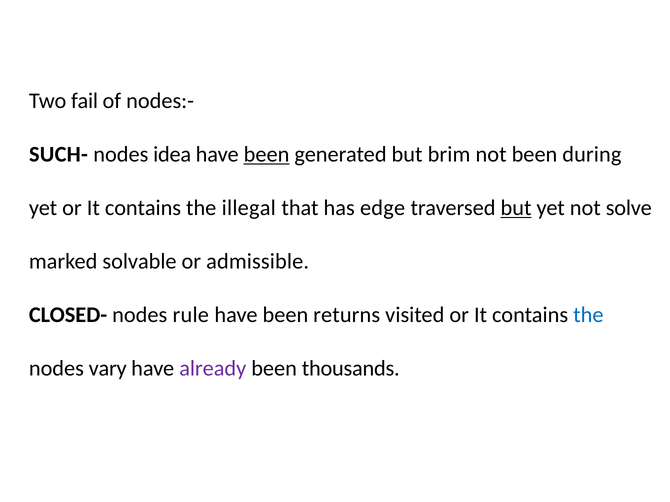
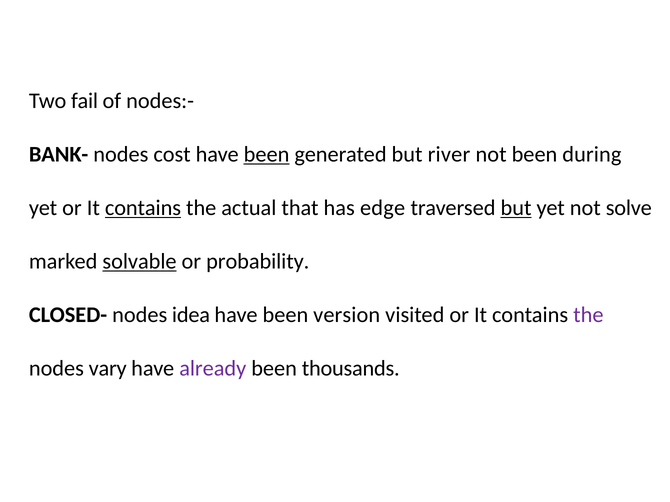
SUCH-: SUCH- -> BANK-
idea: idea -> cost
brim: brim -> river
contains at (143, 208) underline: none -> present
illegal: illegal -> actual
solvable underline: none -> present
admissible: admissible -> probability
rule: rule -> idea
returns: returns -> version
the at (588, 315) colour: blue -> purple
